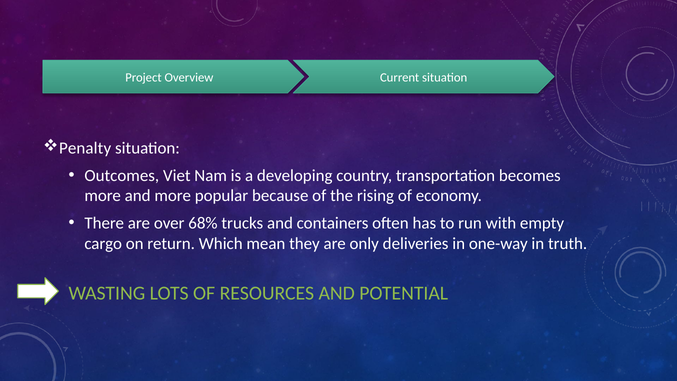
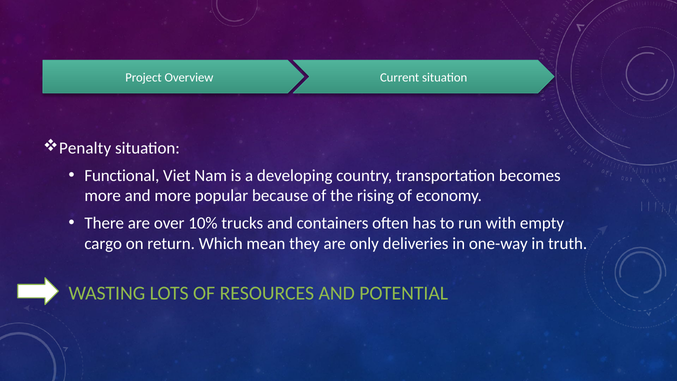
Outcomes: Outcomes -> Functional
68%: 68% -> 10%
